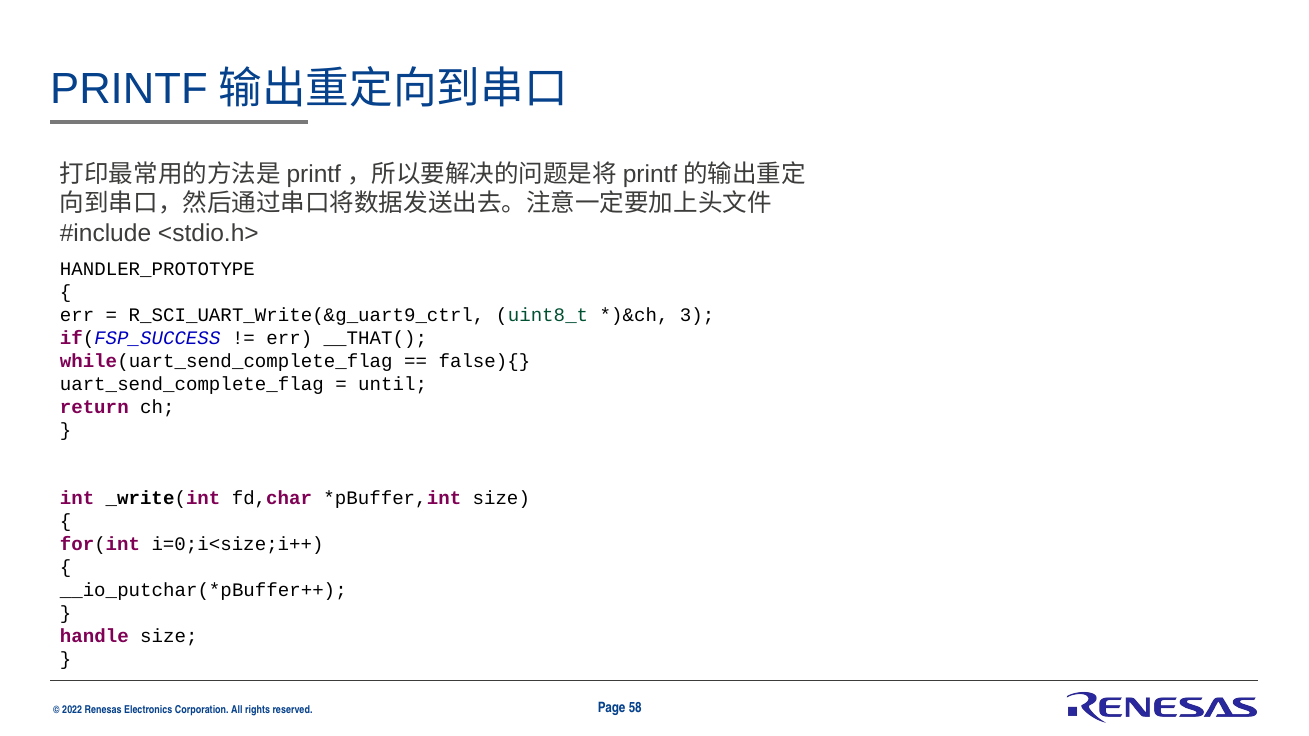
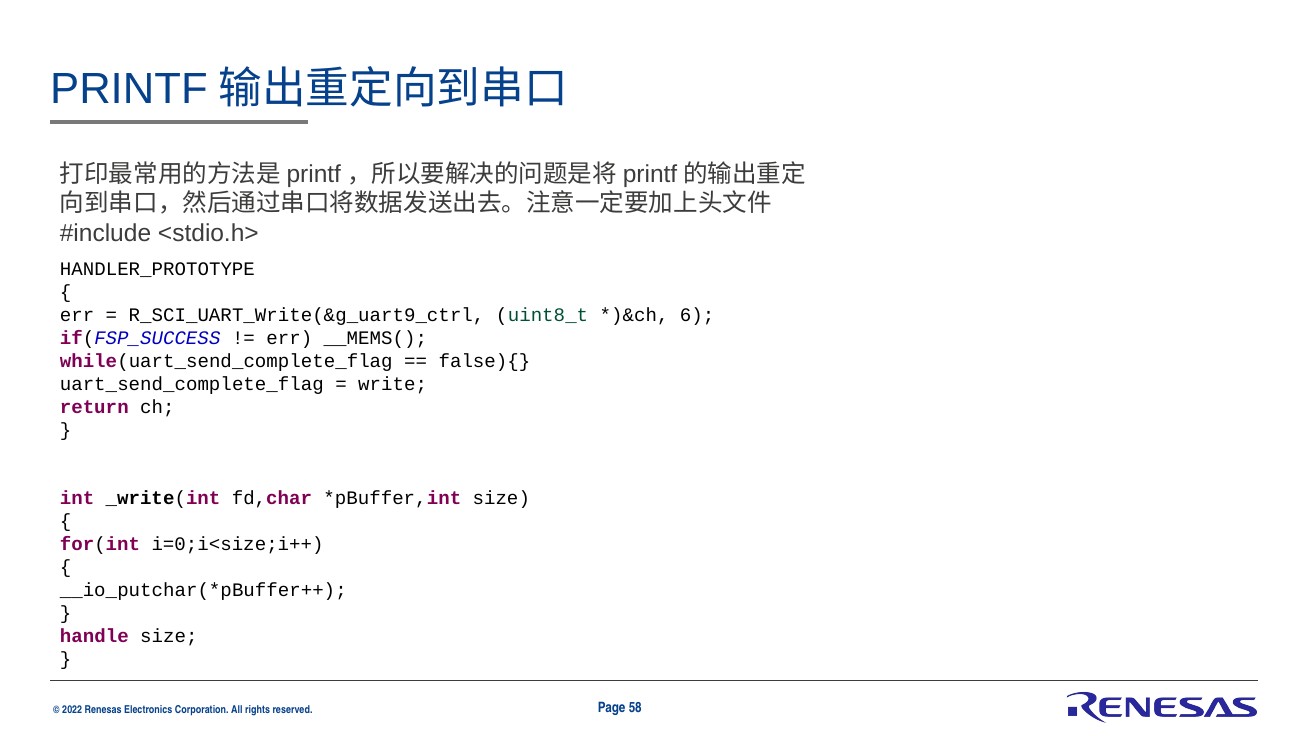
3: 3 -> 6
__THAT(: __THAT( -> __MEMS(
until: until -> write
